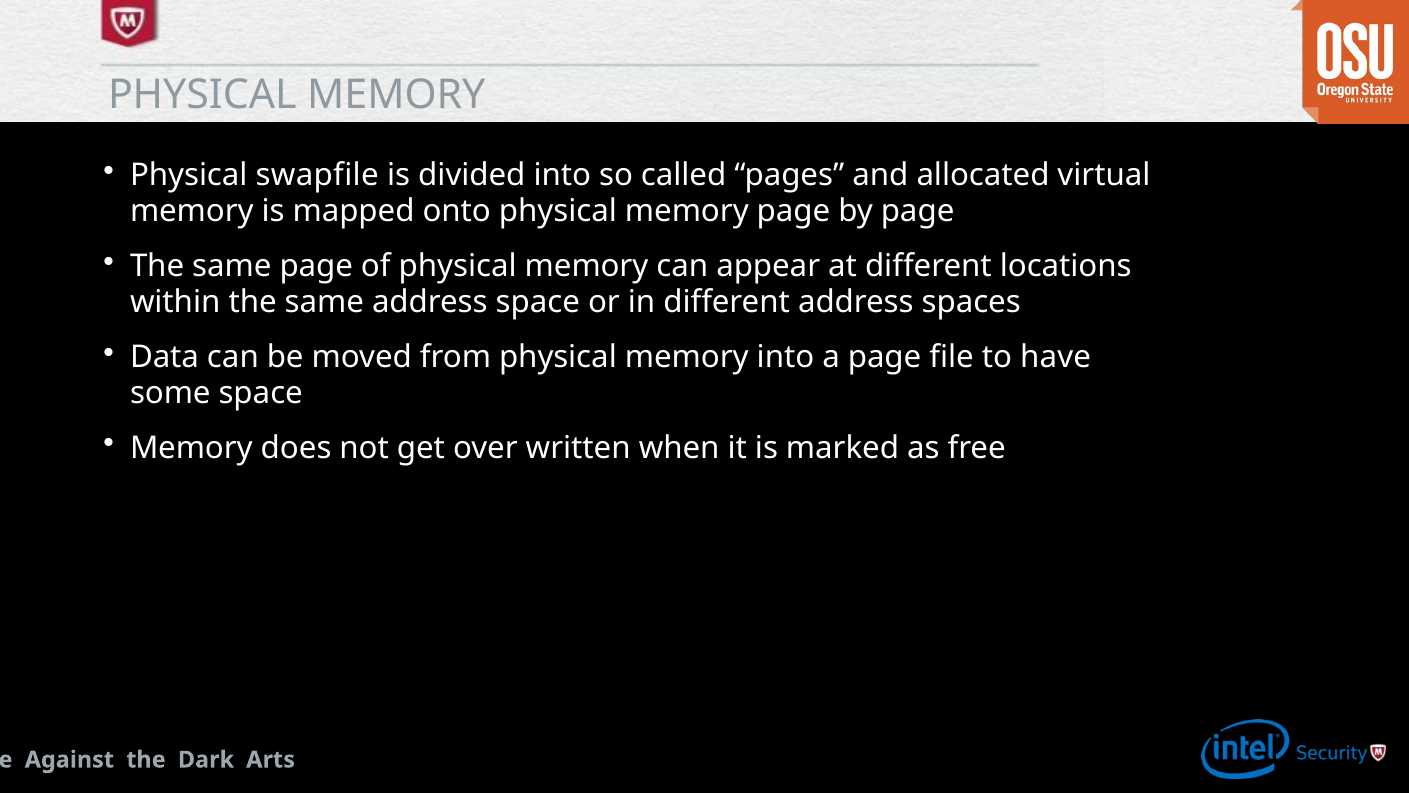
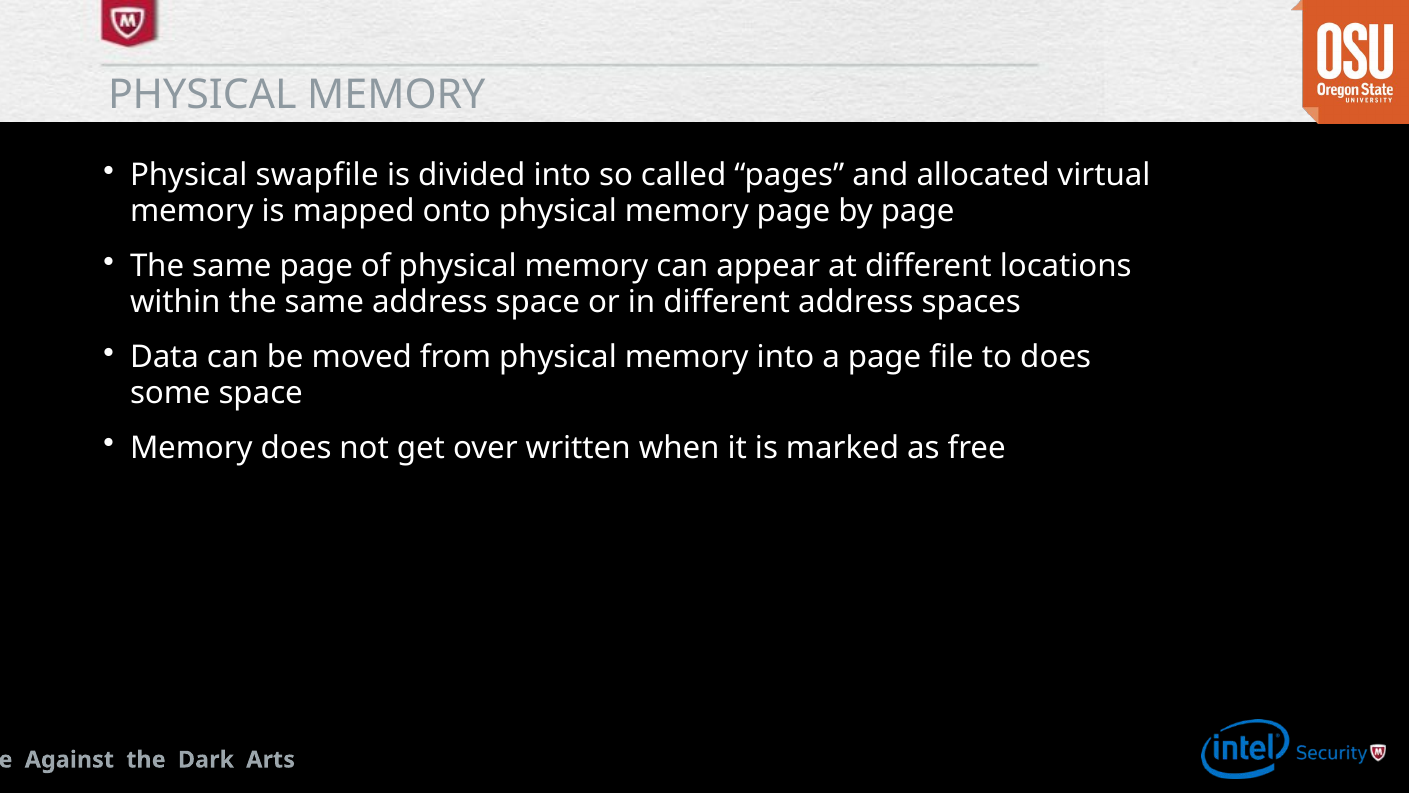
to have: have -> does
